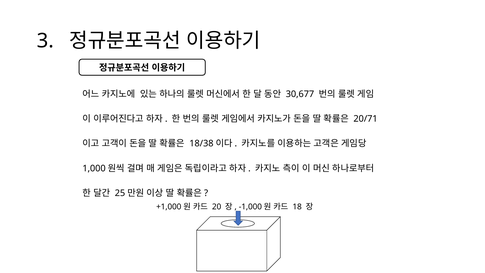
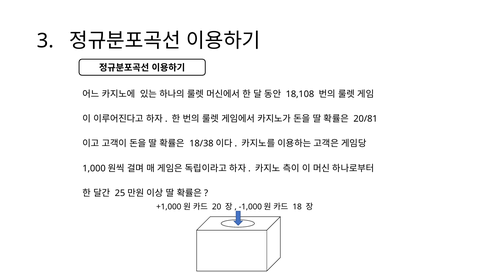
30,677: 30,677 -> 18,108
20/71: 20/71 -> 20/81
